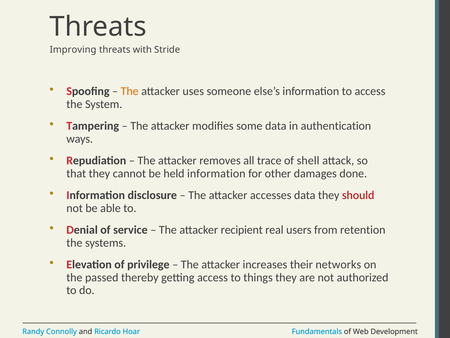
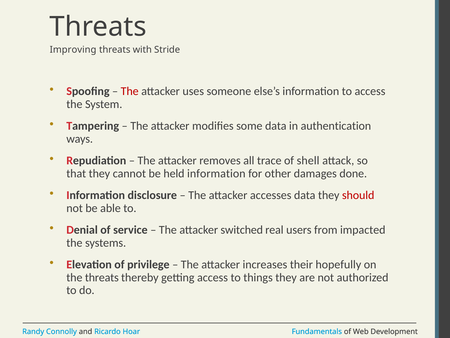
The at (130, 91) colour: orange -> red
recipient: recipient -> switched
retention: retention -> impacted
networks: networks -> hopefully
the passed: passed -> threats
